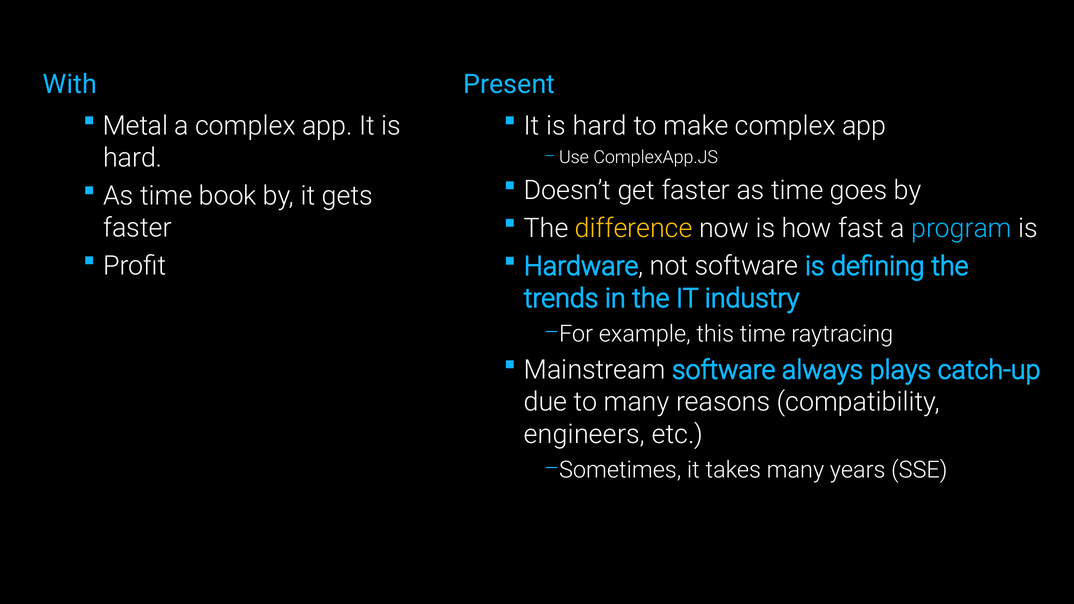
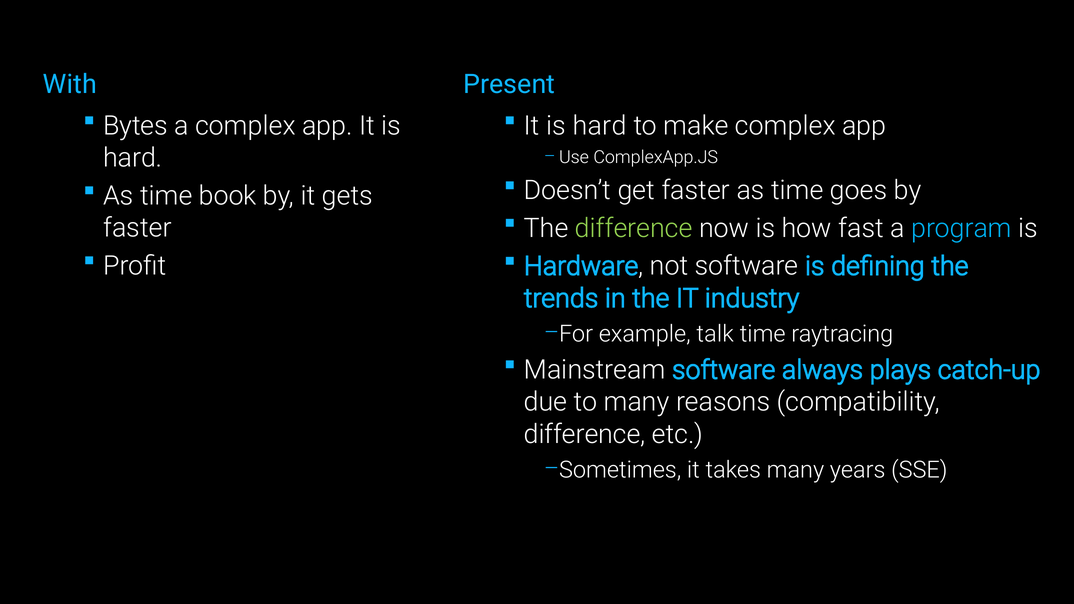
Metal: Metal -> Bytes
difference at (634, 228) colour: yellow -> light green
this: this -> talk
engineers at (584, 434): engineers -> difference
